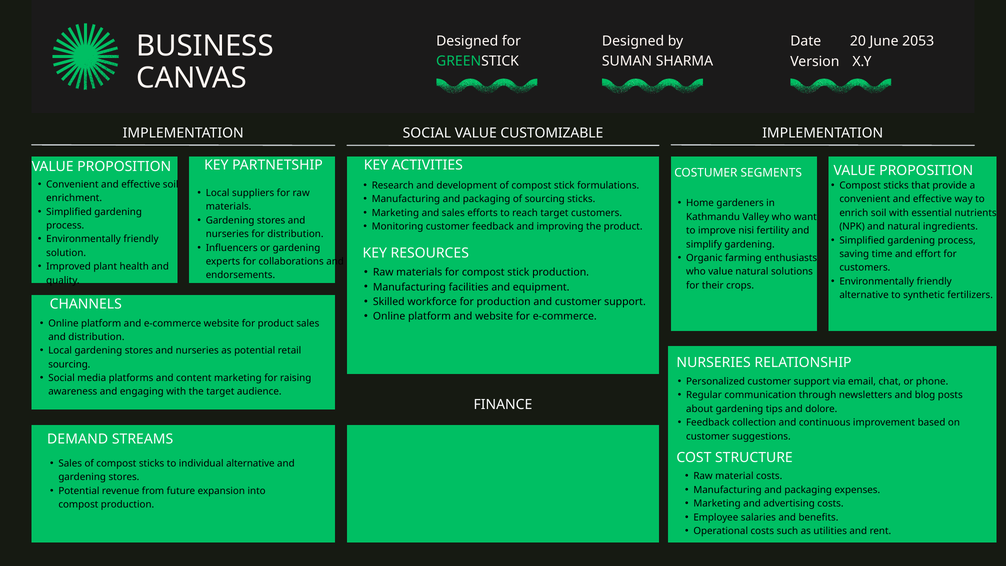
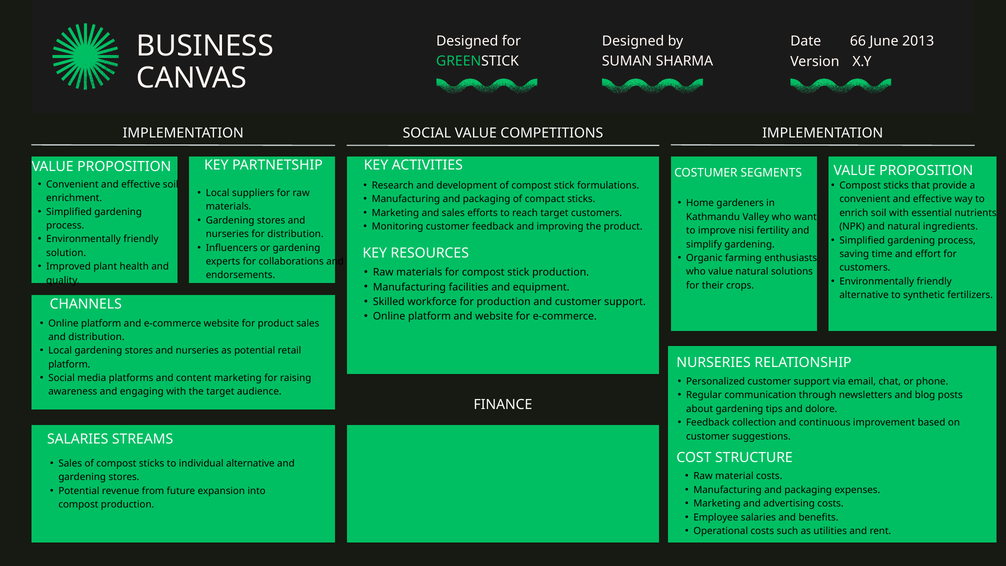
20: 20 -> 66
2053: 2053 -> 2013
CUSTOMIZABLE: CUSTOMIZABLE -> COMPETITIONS
of sourcing: sourcing -> compact
sourcing at (69, 364): sourcing -> platform
DEMAND at (78, 439): DEMAND -> SALARIES
